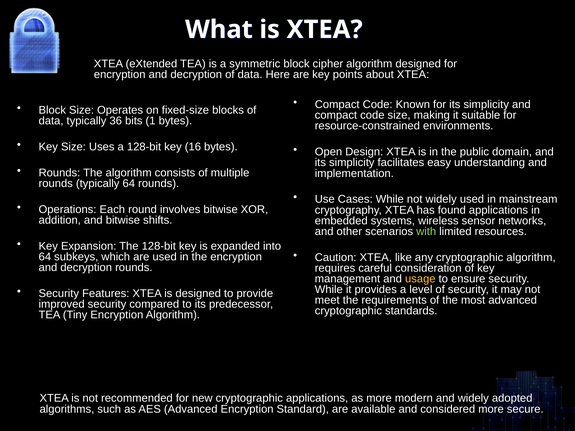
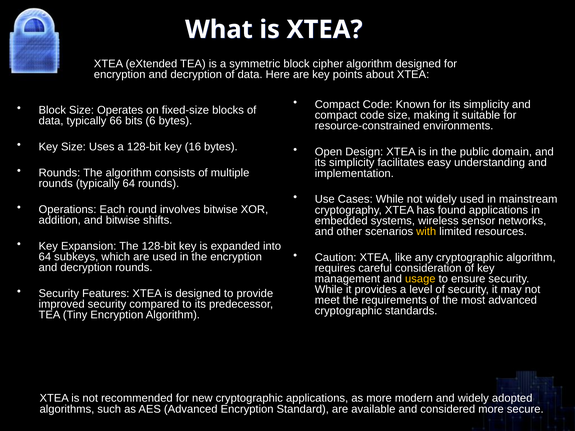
36: 36 -> 66
1: 1 -> 6
with colour: light green -> yellow
